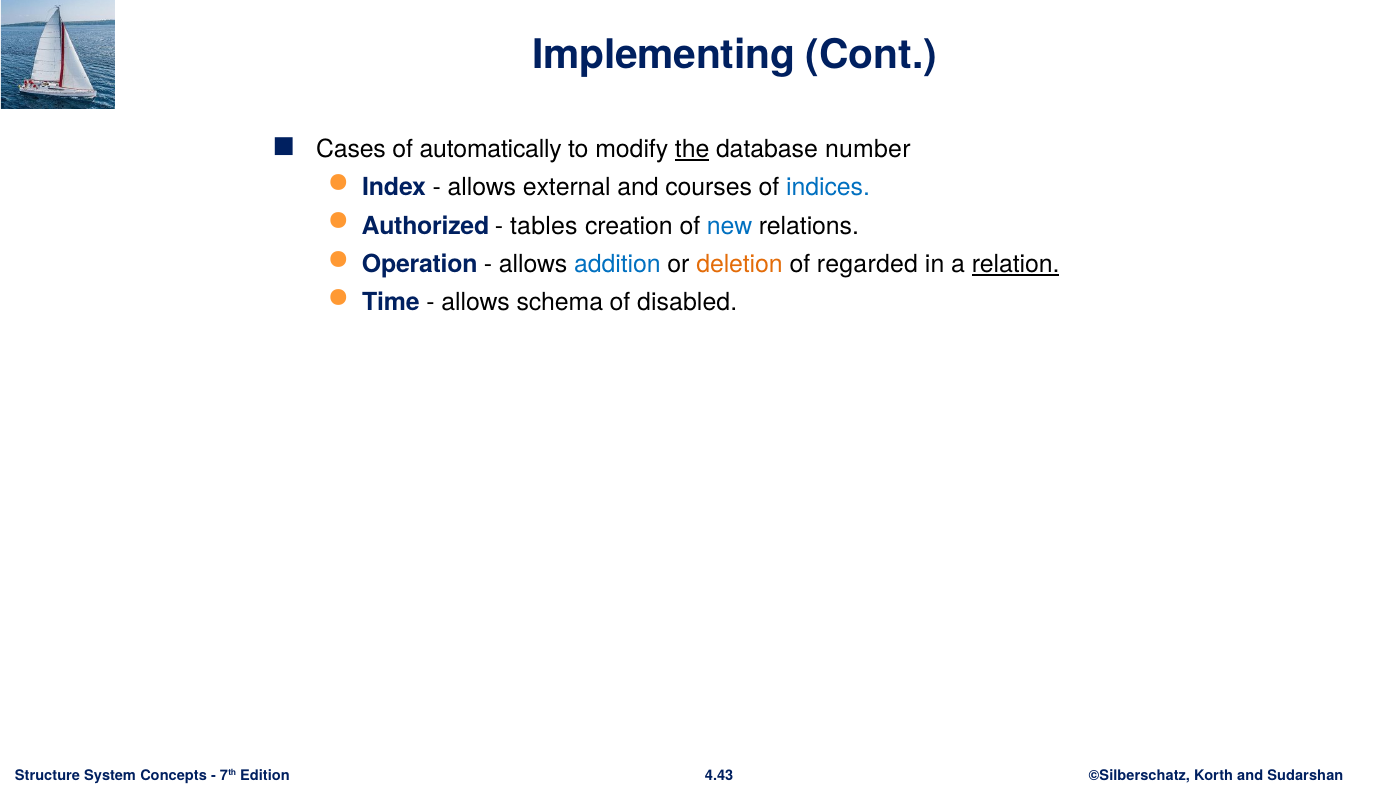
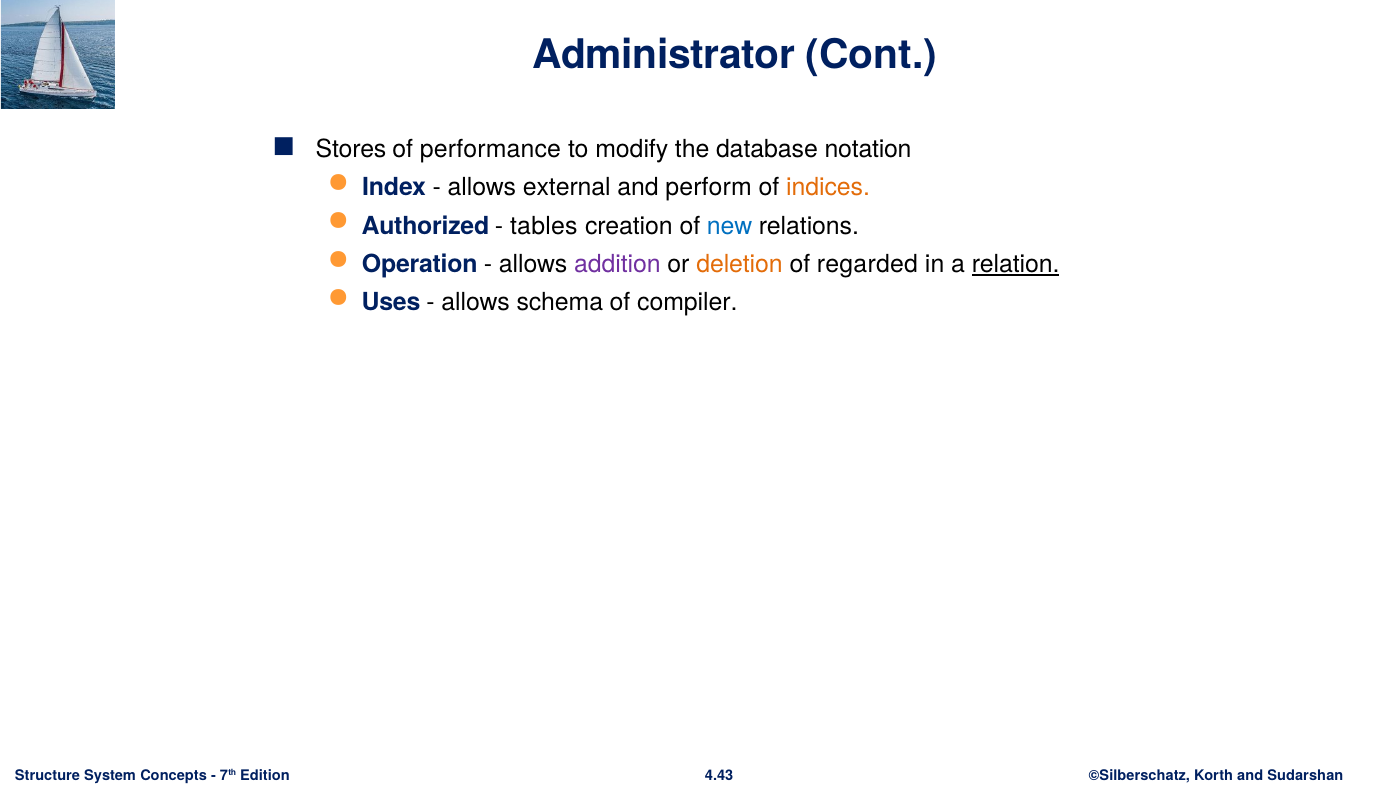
Implementing: Implementing -> Administrator
Cases: Cases -> Stores
automatically: automatically -> performance
the underline: present -> none
number: number -> notation
courses: courses -> perform
indices colour: blue -> orange
addition colour: blue -> purple
Time: Time -> Uses
disabled: disabled -> compiler
